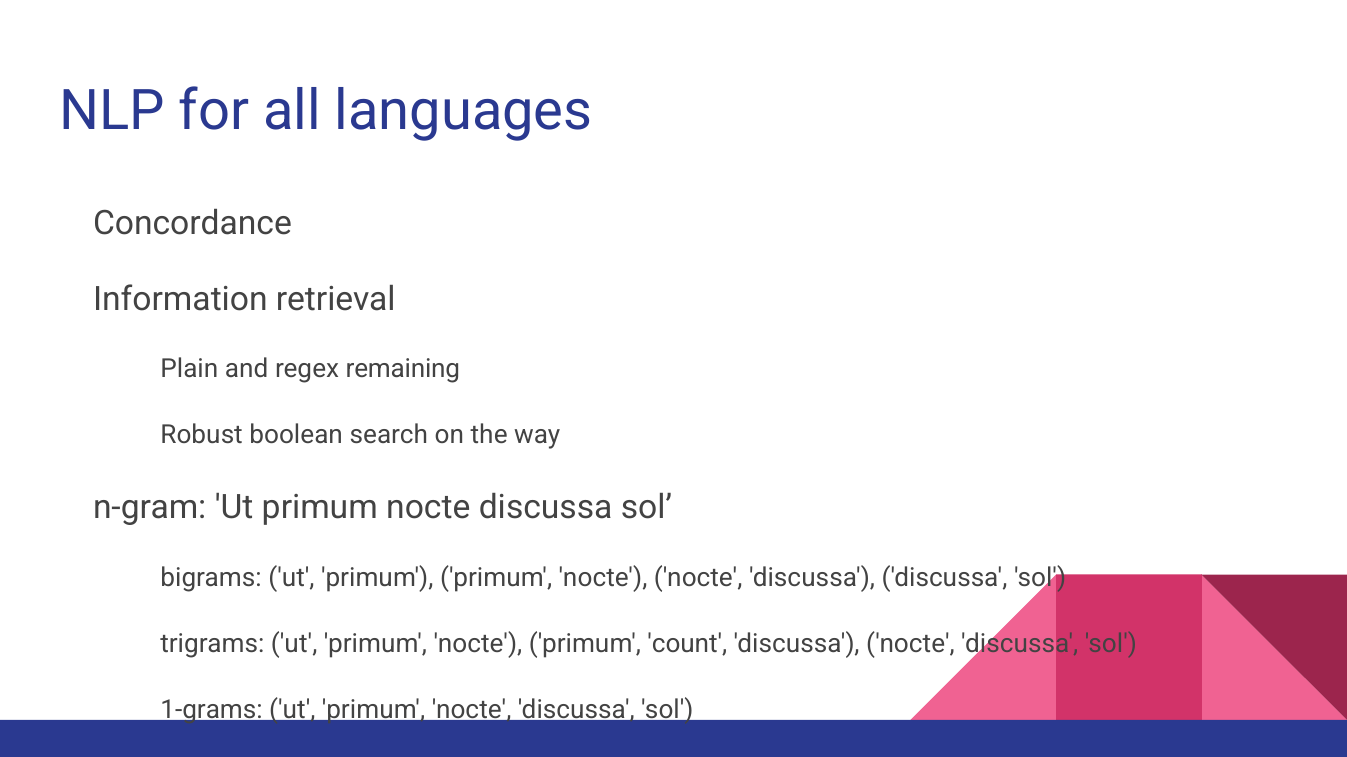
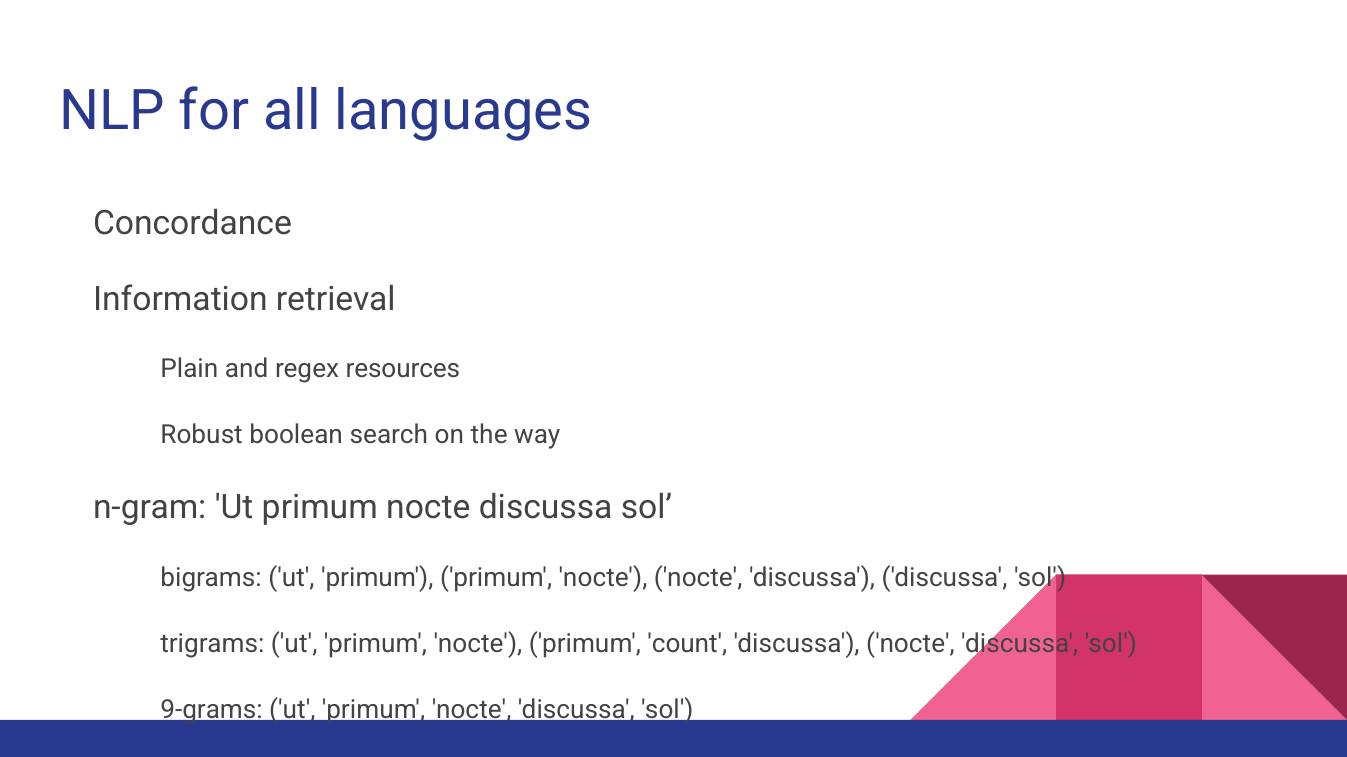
remaining: remaining -> resources
1-grams: 1-grams -> 9-grams
